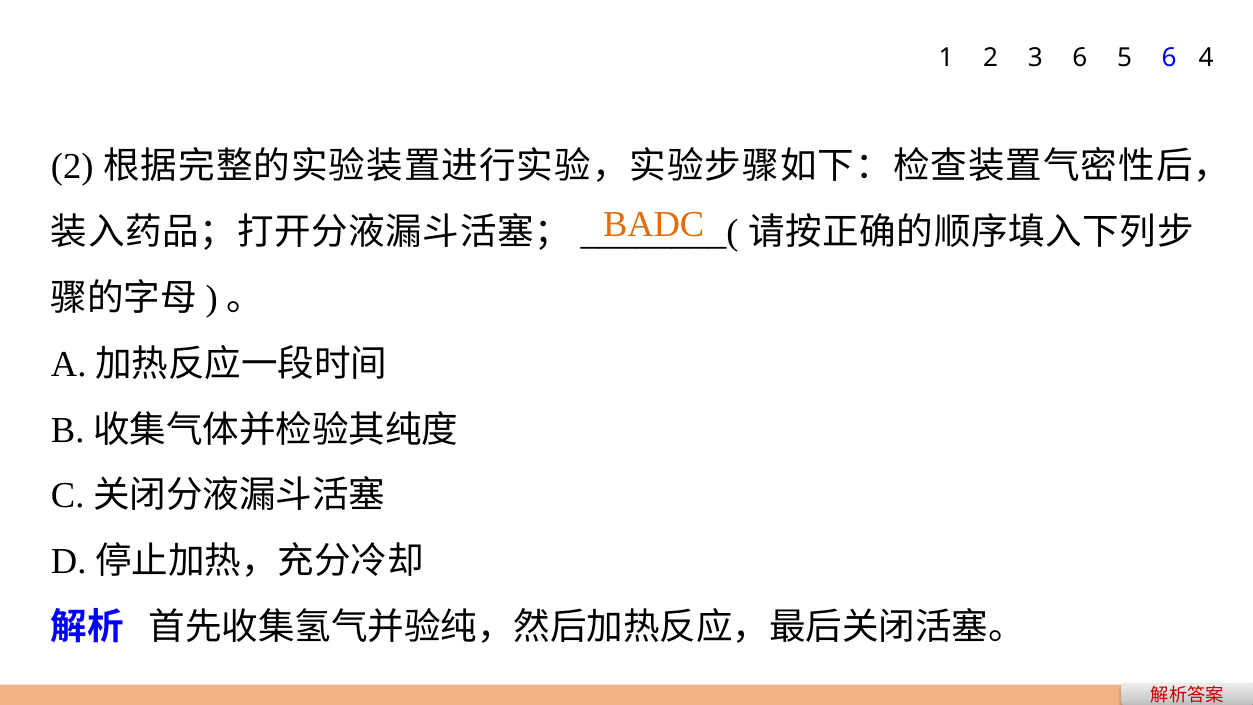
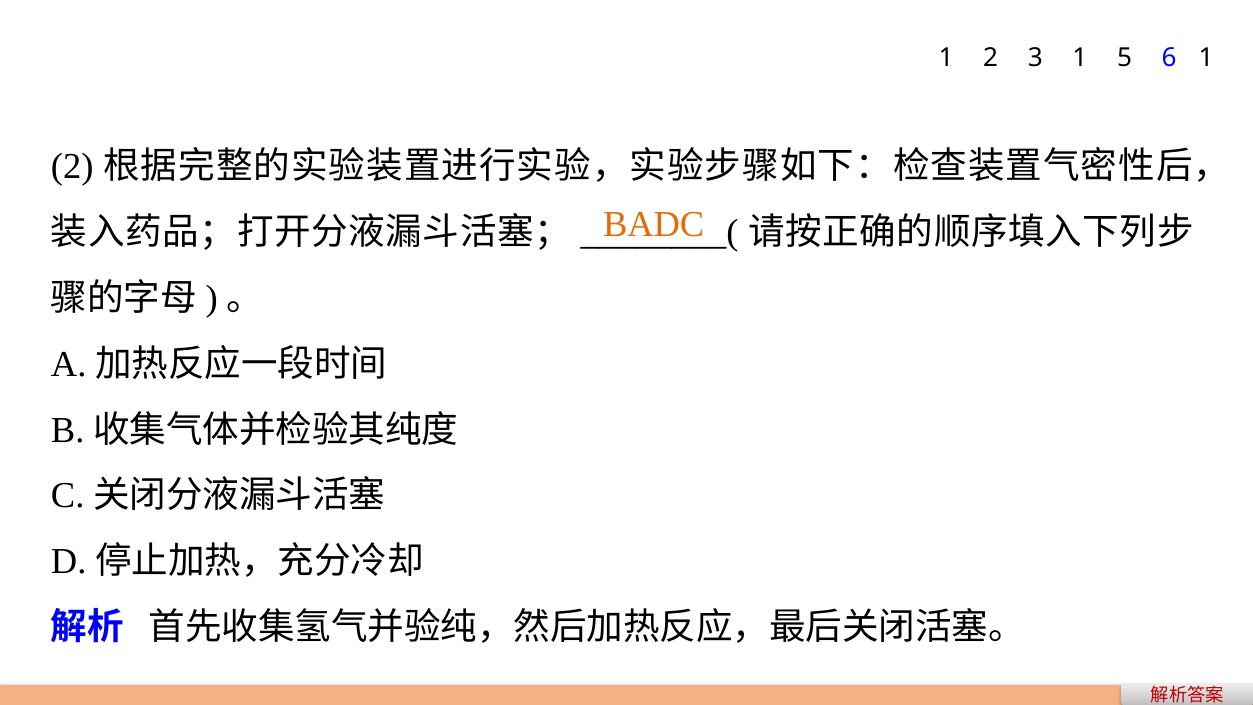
3 6: 6 -> 1
6 4: 4 -> 1
